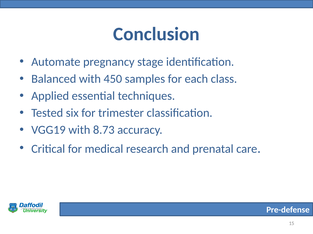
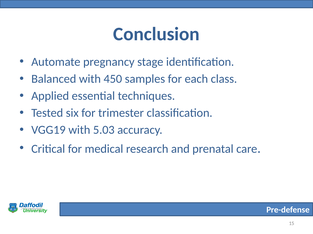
8.73: 8.73 -> 5.03
